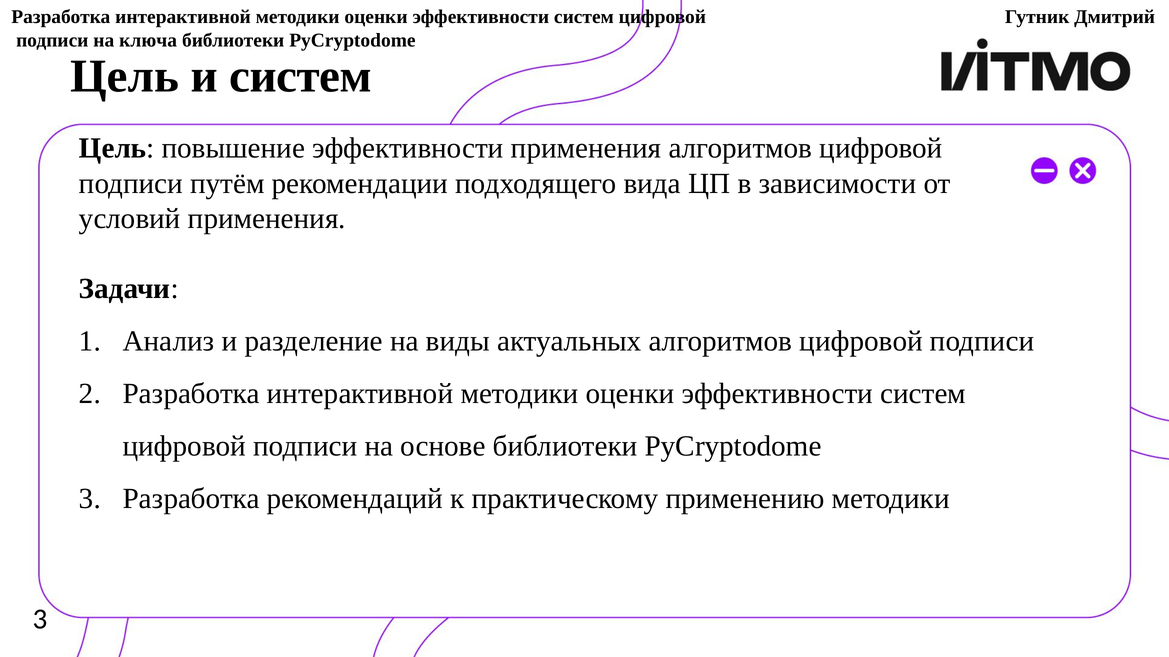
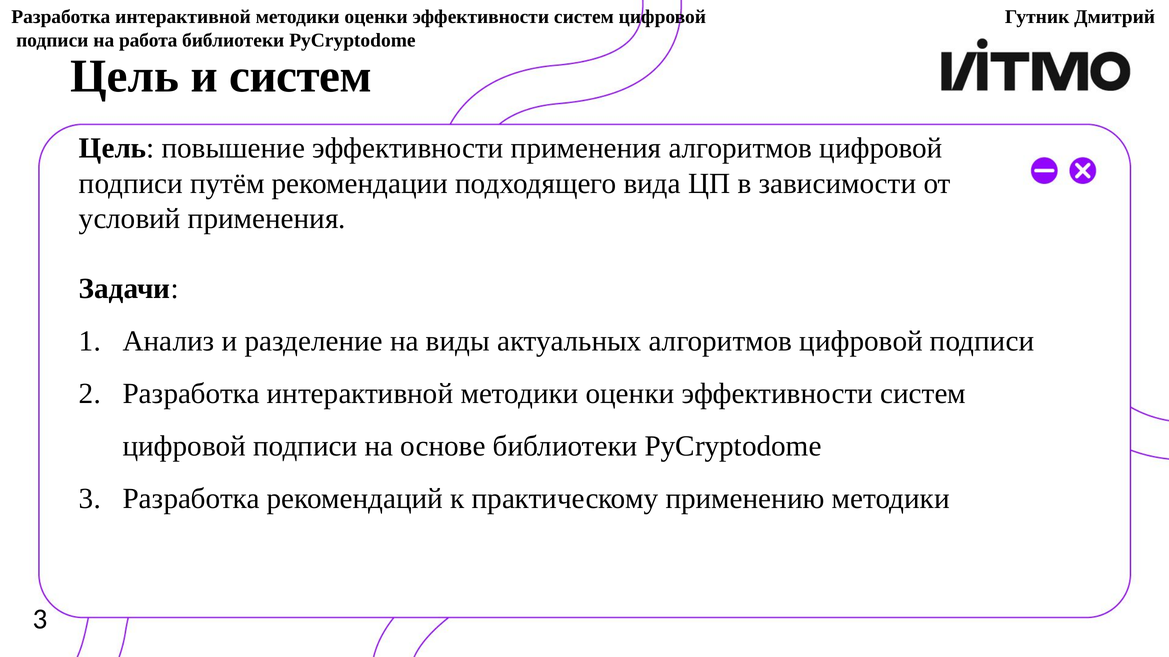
ключа: ключа -> работа
